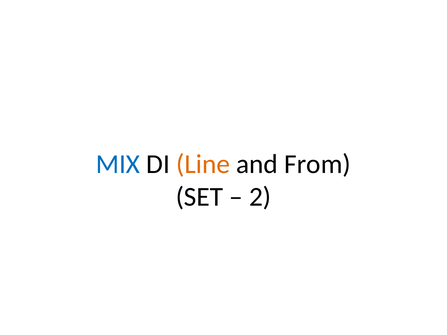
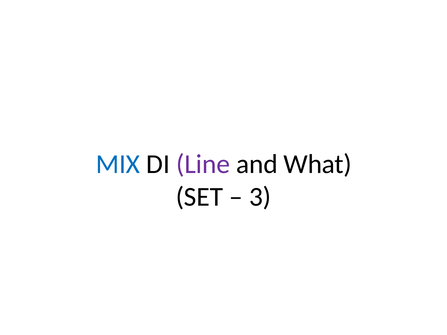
Line colour: orange -> purple
From: From -> What
2: 2 -> 3
